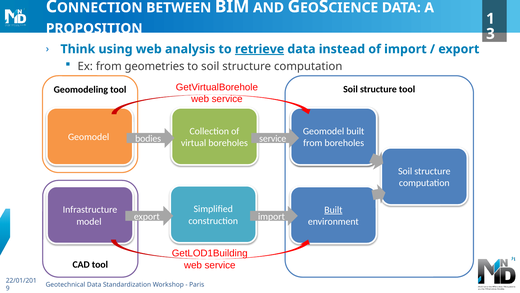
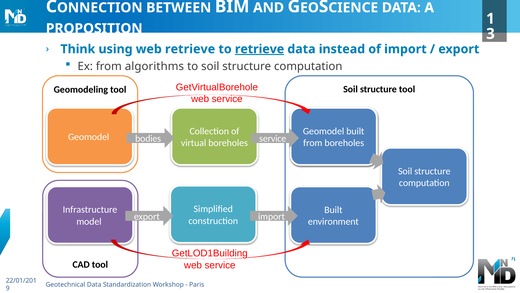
web analysis: analysis -> retrieve
geometries: geometries -> algorithms
Built at (333, 209) underline: present -> none
